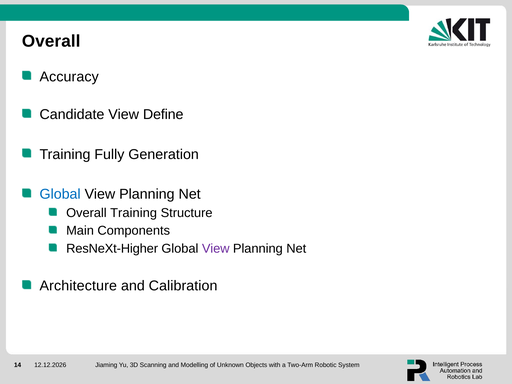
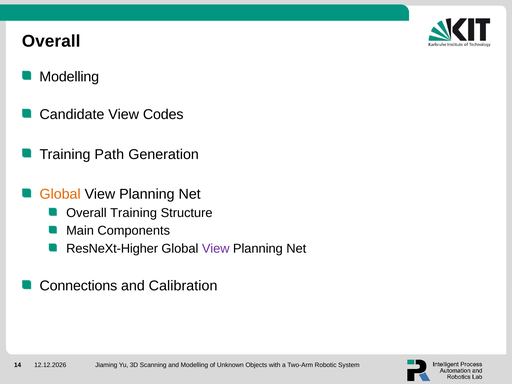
Accuracy at (69, 77): Accuracy -> Modelling
Define: Define -> Codes
Fully: Fully -> Path
Global at (60, 194) colour: blue -> orange
Architecture: Architecture -> Connections
